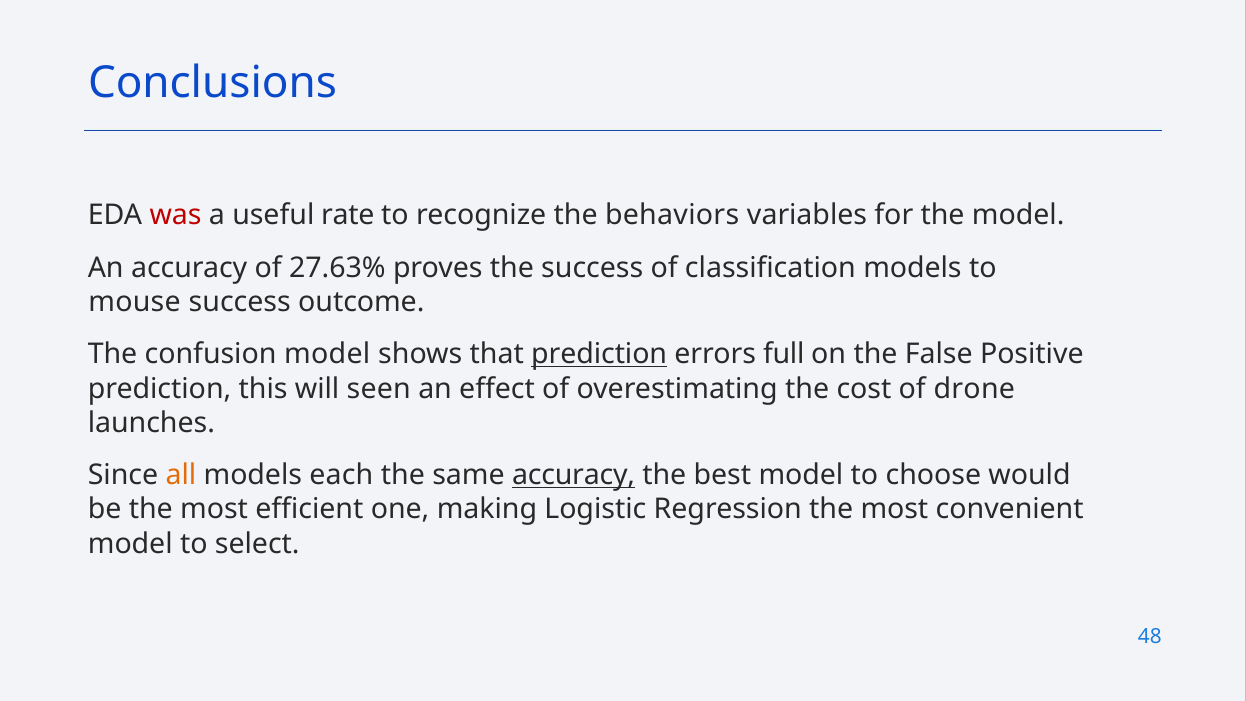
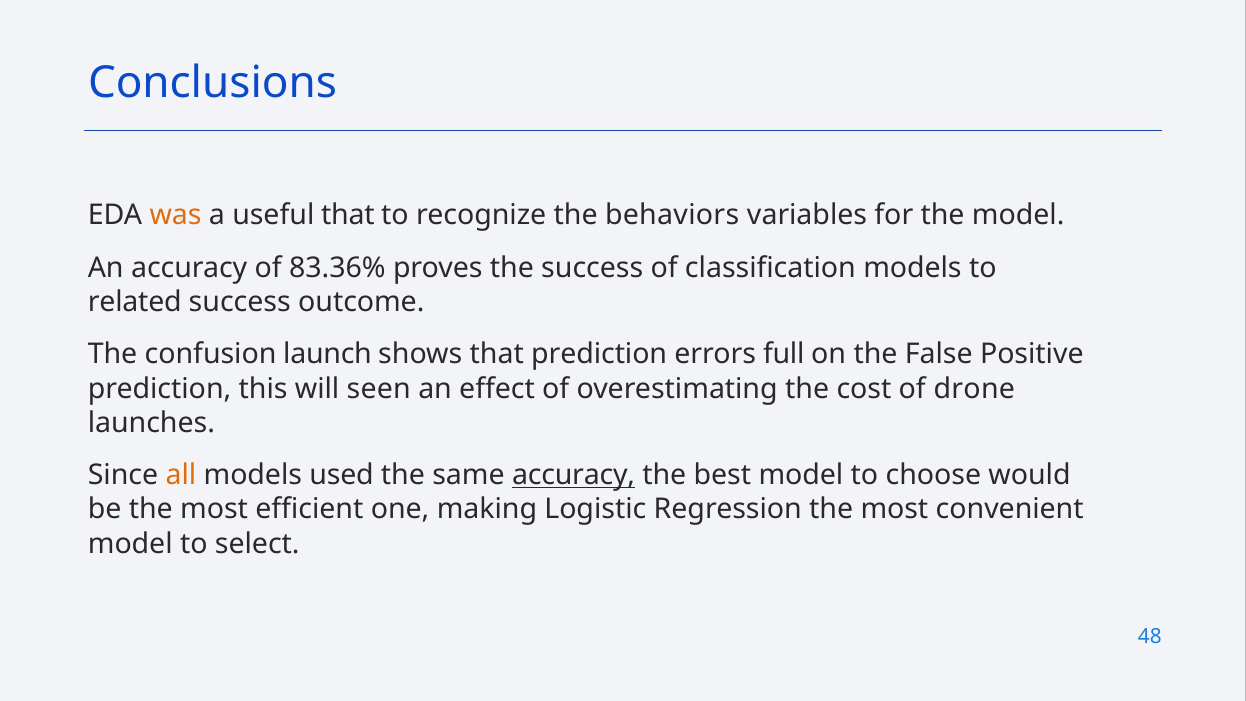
was colour: red -> orange
useful rate: rate -> that
27.63%: 27.63% -> 83.36%
mouse: mouse -> related
confusion model: model -> launch
prediction at (599, 354) underline: present -> none
each: each -> used
